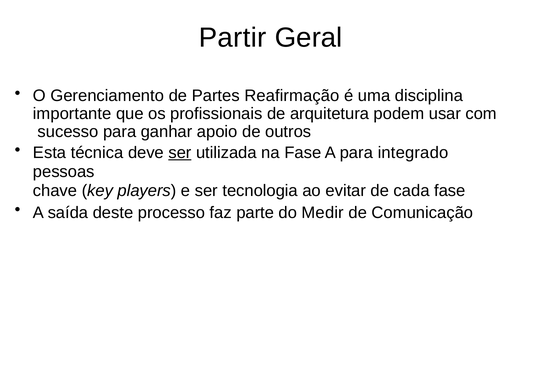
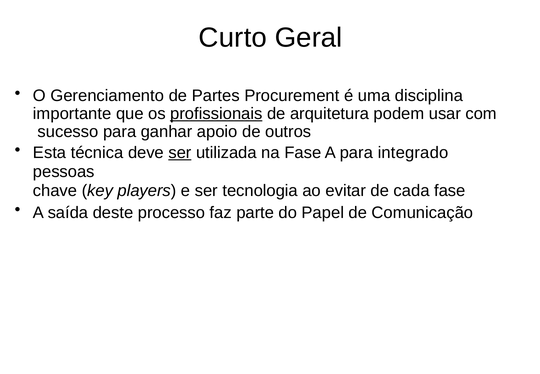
Partir: Partir -> Curto
Reafirmação: Reafirmação -> Procurement
profissionais underline: none -> present
Medir: Medir -> Papel
